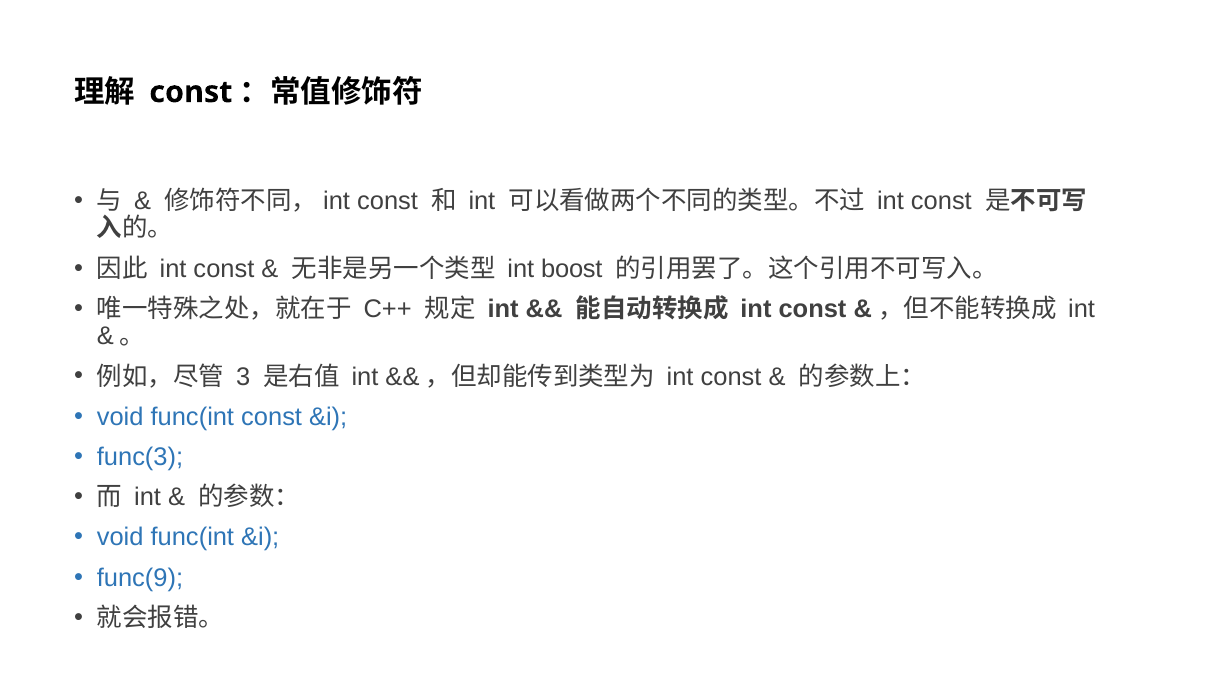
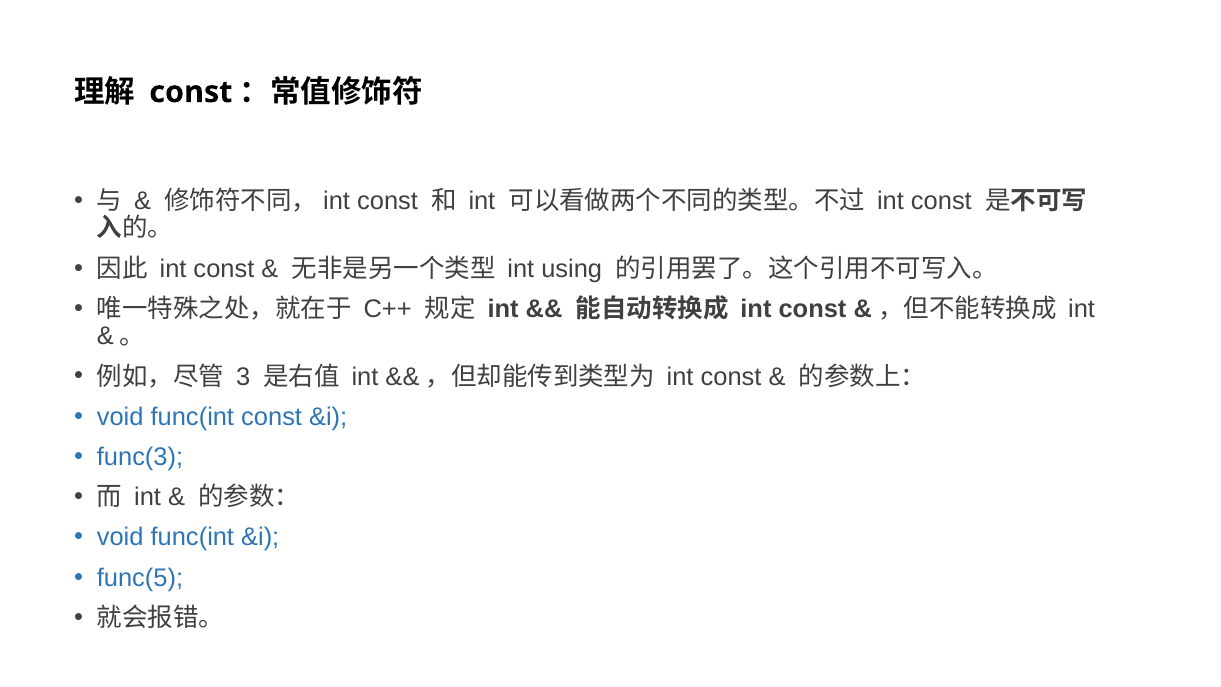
boost: boost -> using
func(9: func(9 -> func(5
